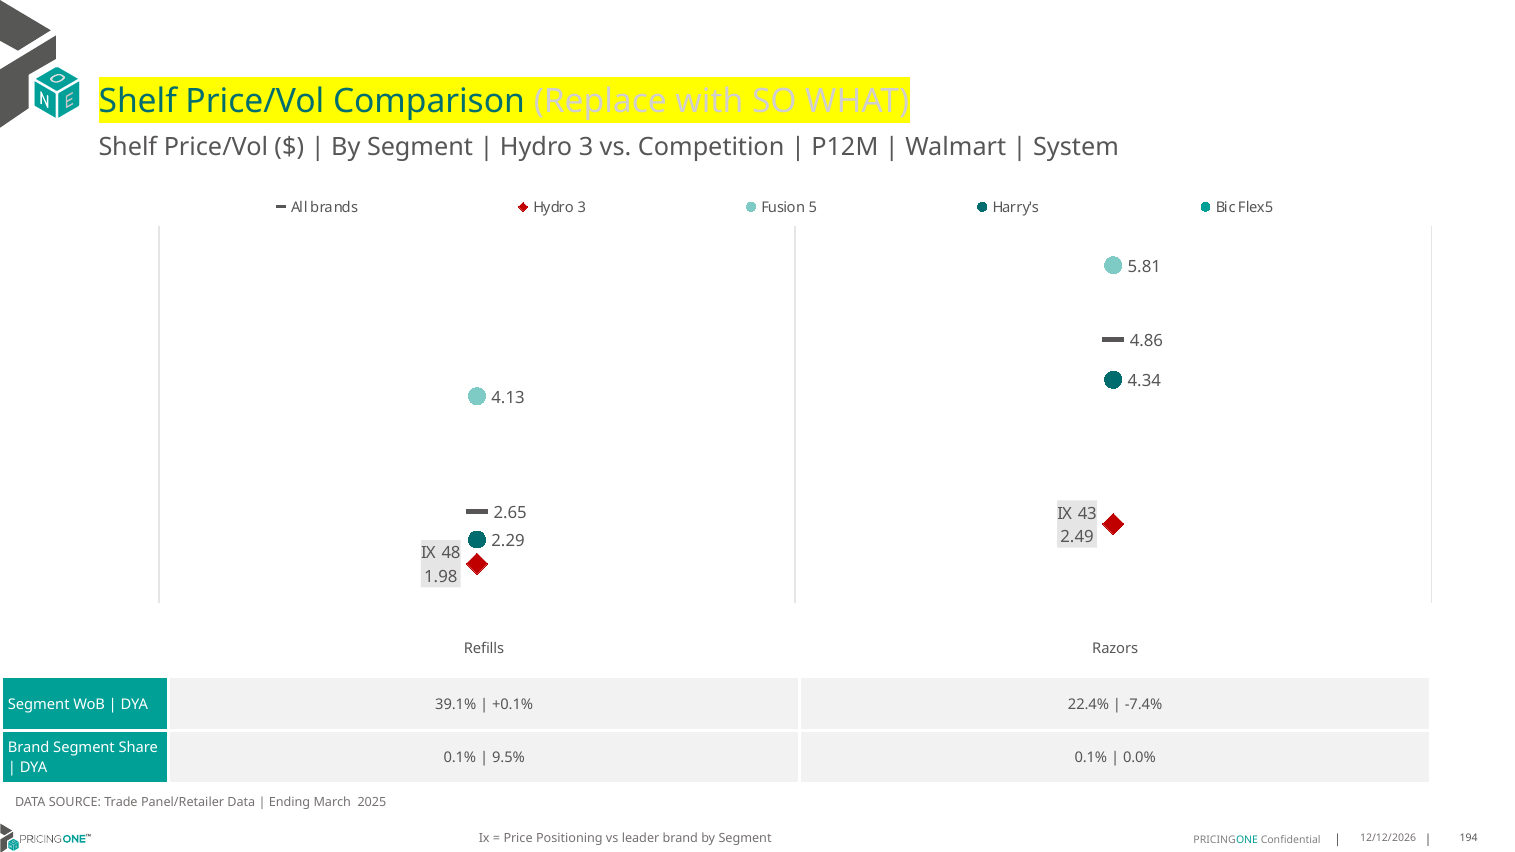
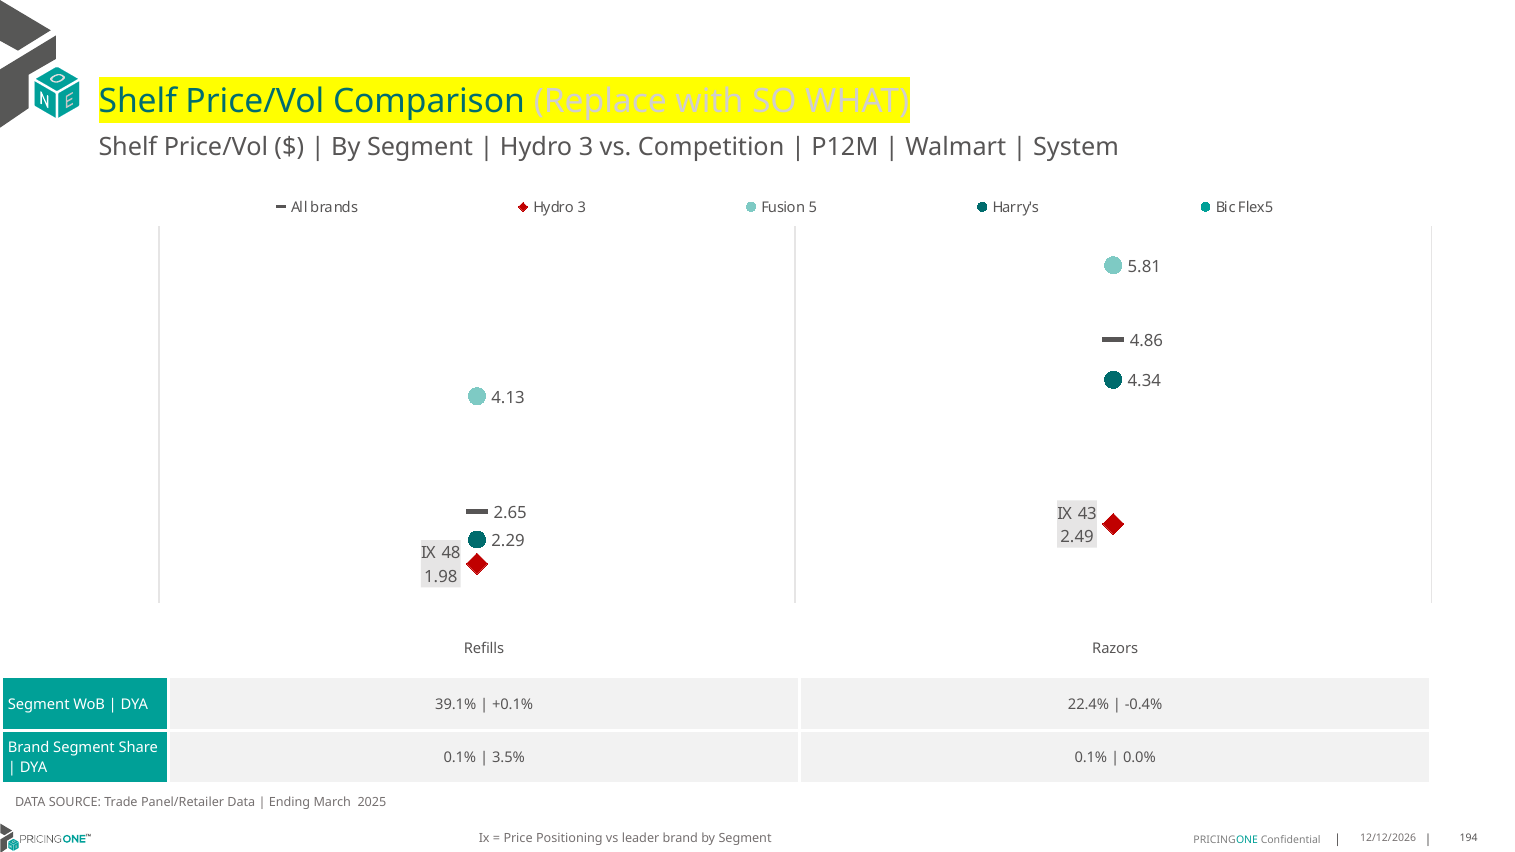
-7.4%: -7.4% -> -0.4%
9.5%: 9.5% -> 3.5%
